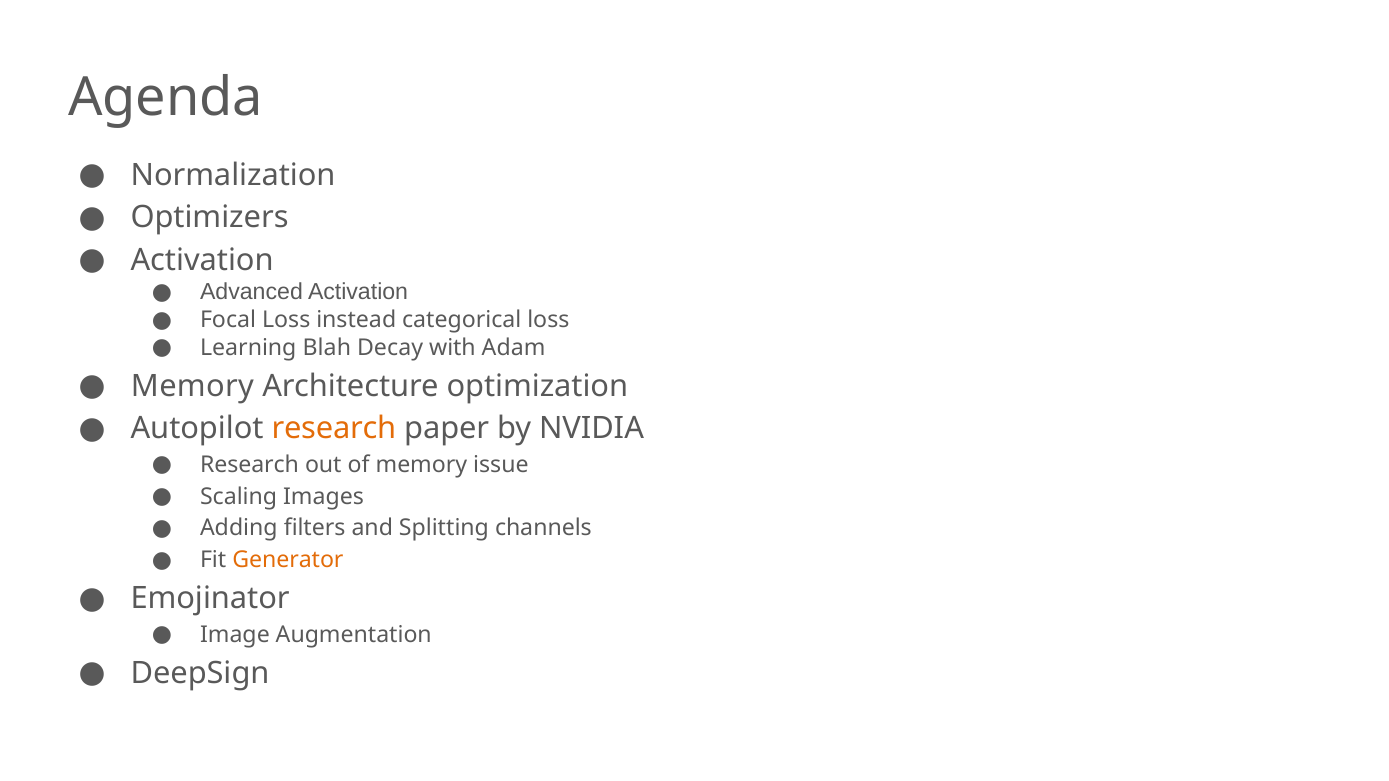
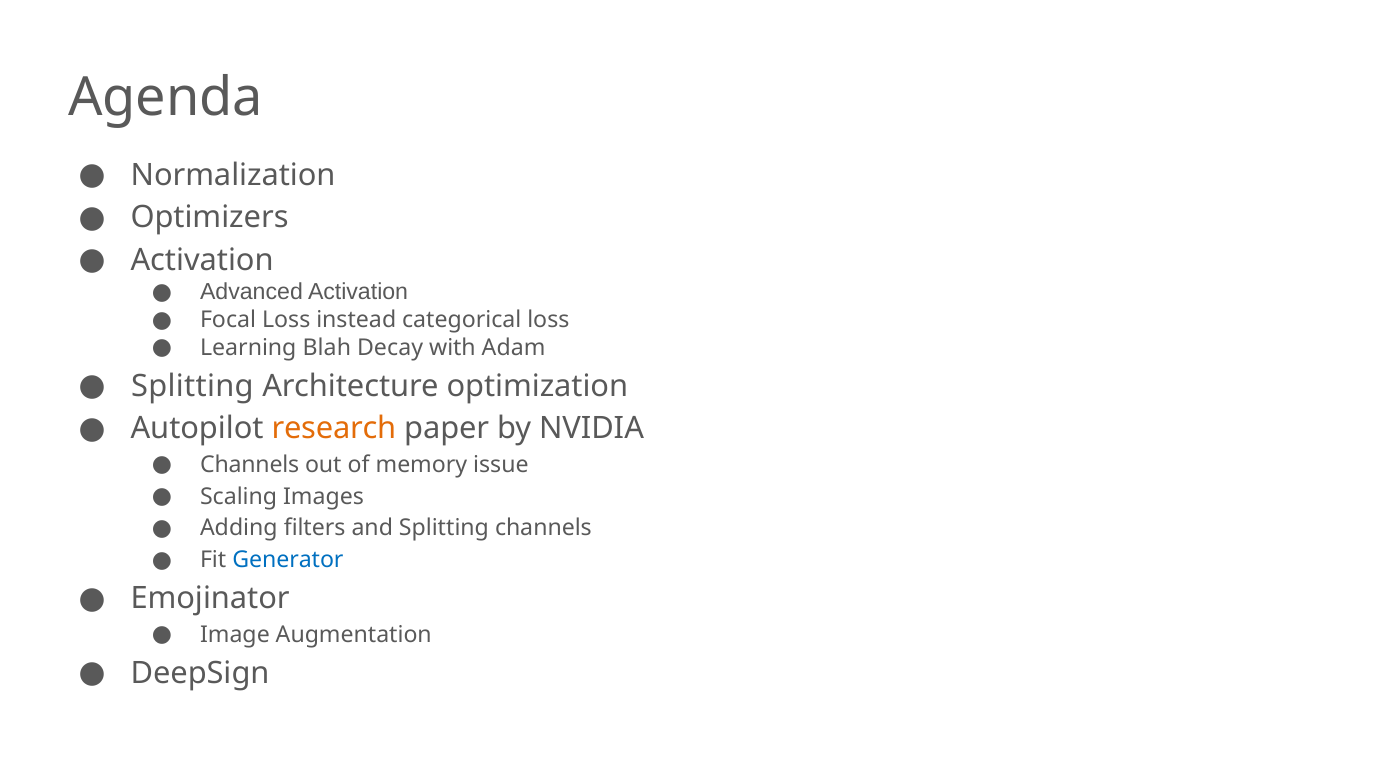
Memory at (192, 386): Memory -> Splitting
Research at (250, 465): Research -> Channels
Generator colour: orange -> blue
